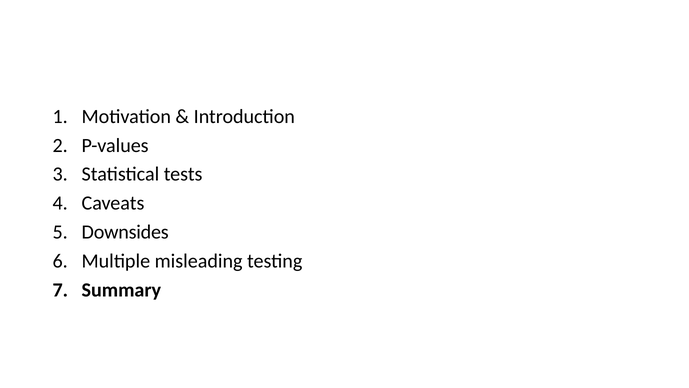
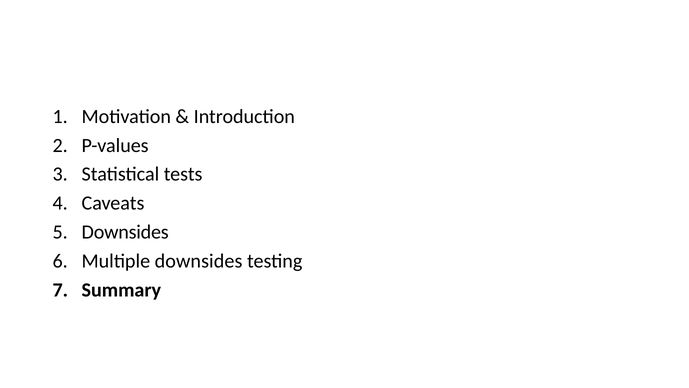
Multiple misleading: misleading -> downsides
